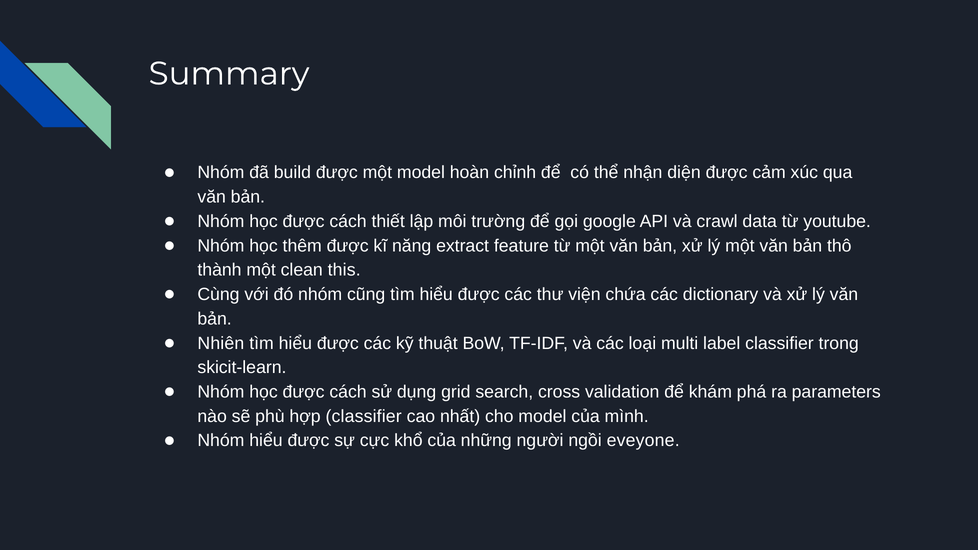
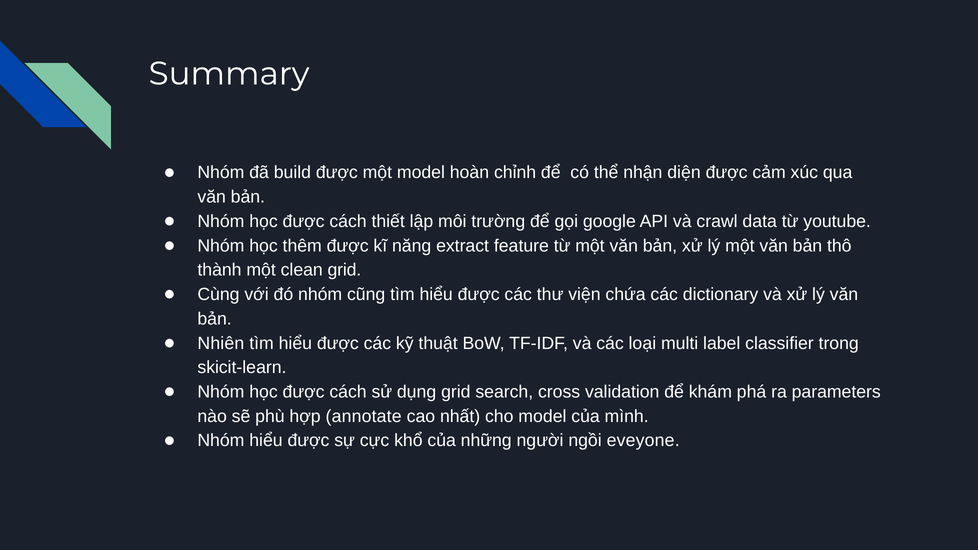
clean this: this -> grid
hợp classifier: classifier -> annotate
